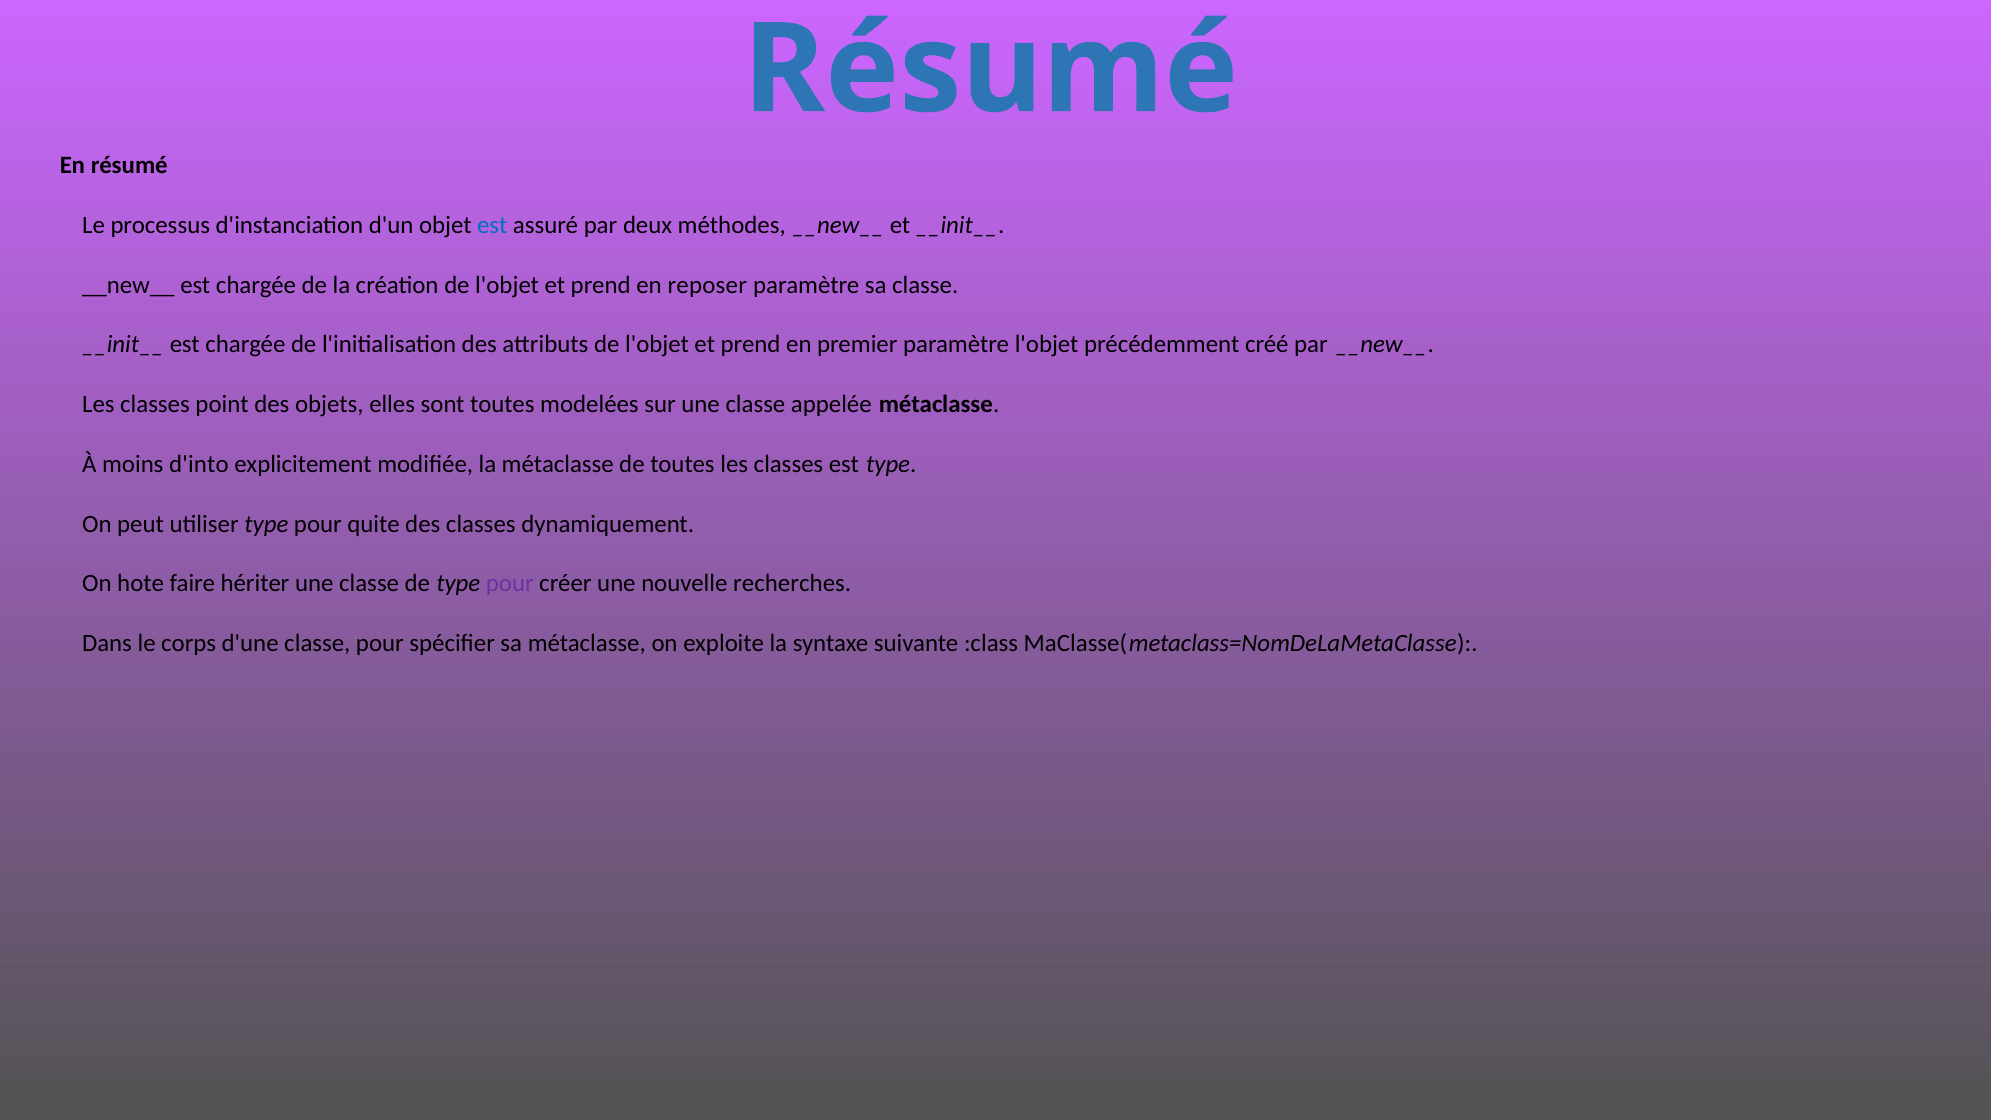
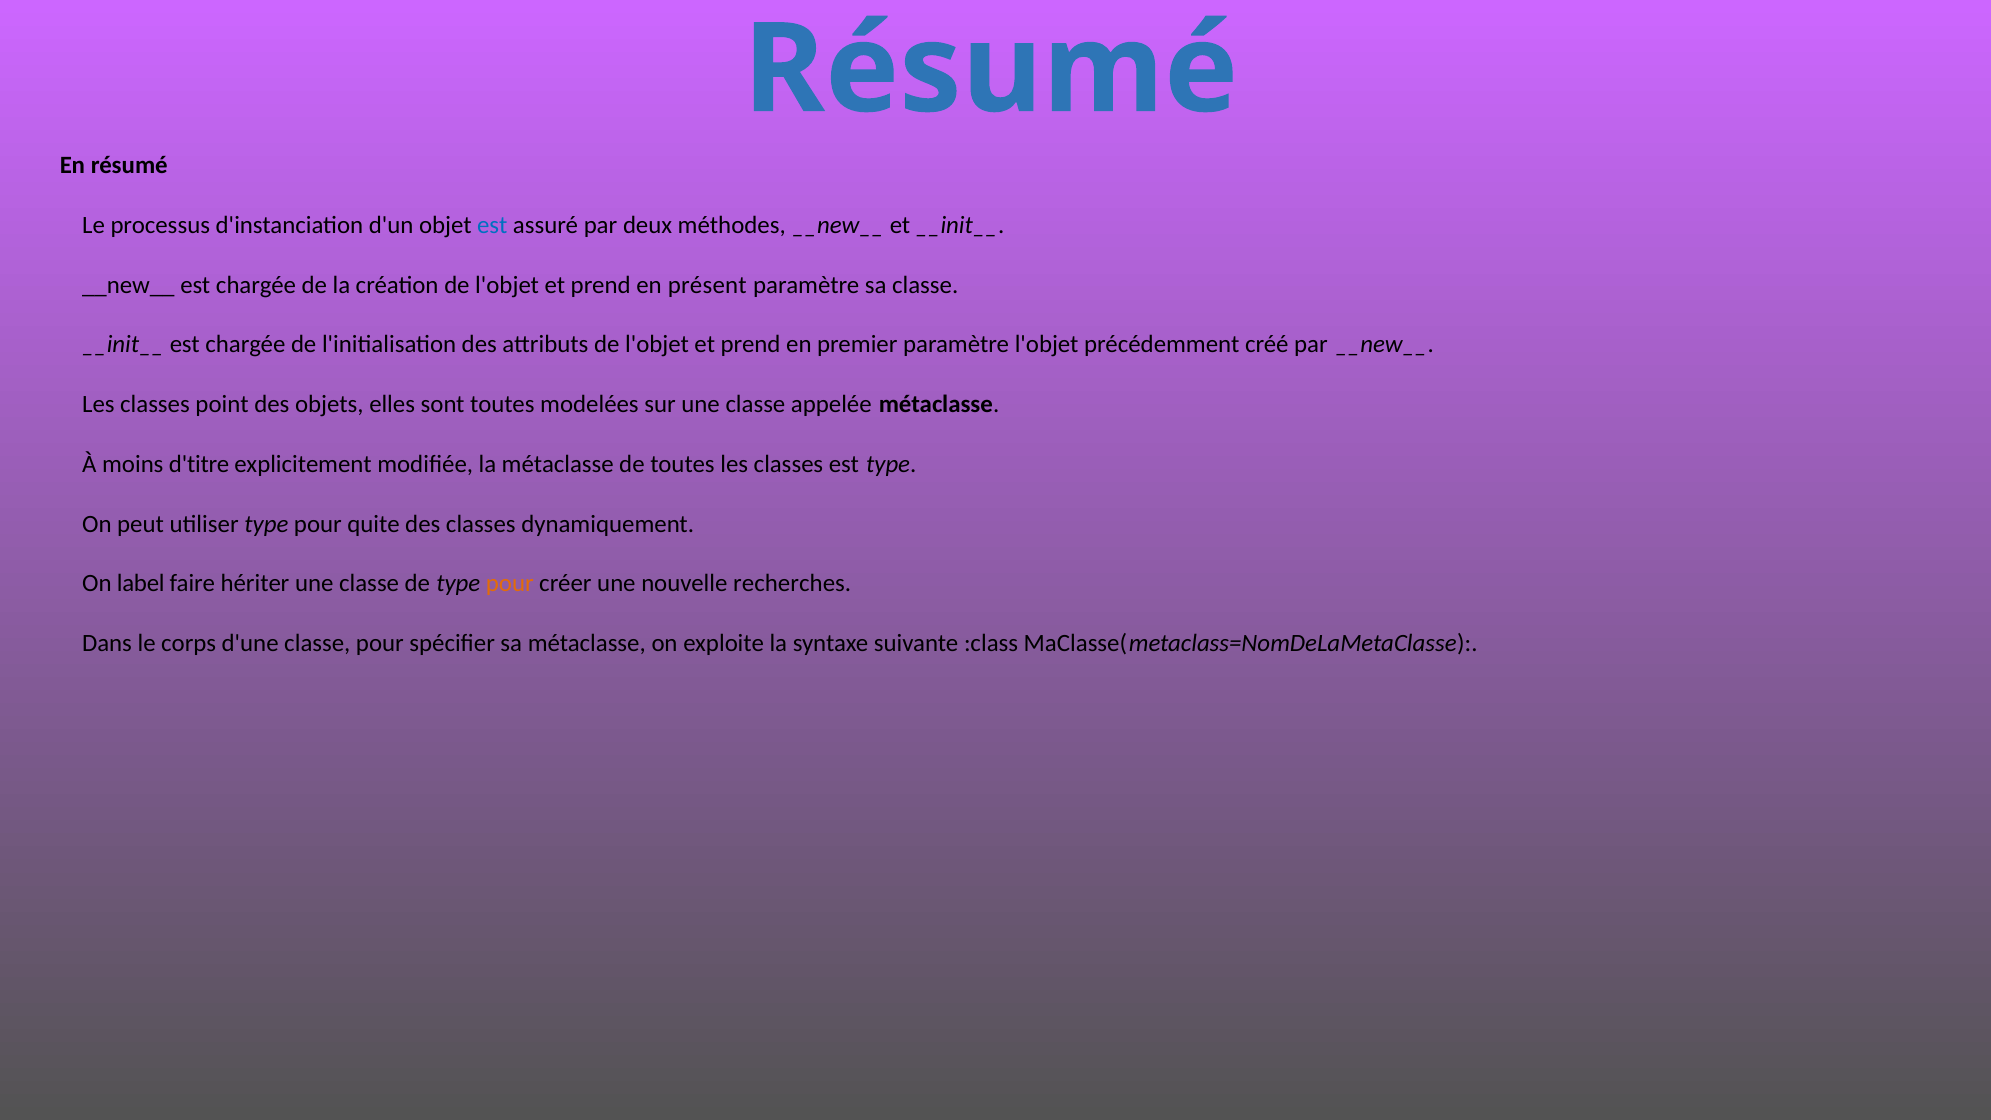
reposer: reposer -> présent
d'into: d'into -> d'titre
hote: hote -> label
pour at (510, 584) colour: purple -> orange
